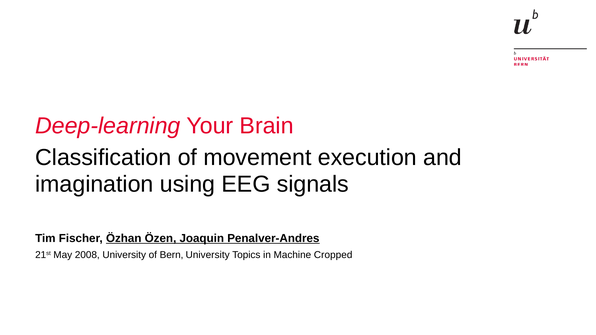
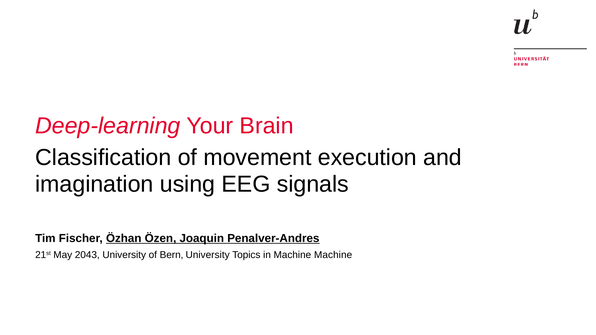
2008: 2008 -> 2043
Machine Cropped: Cropped -> Machine
